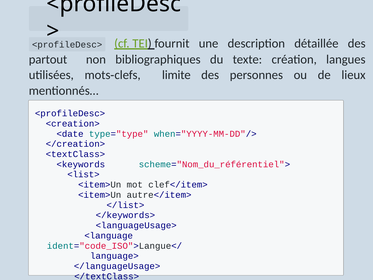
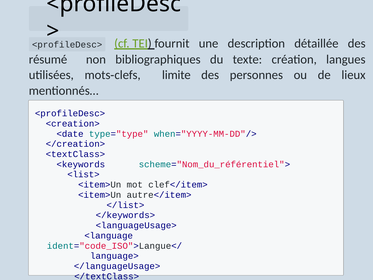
partout: partout -> résumé
